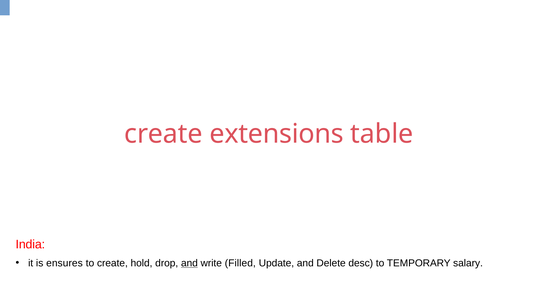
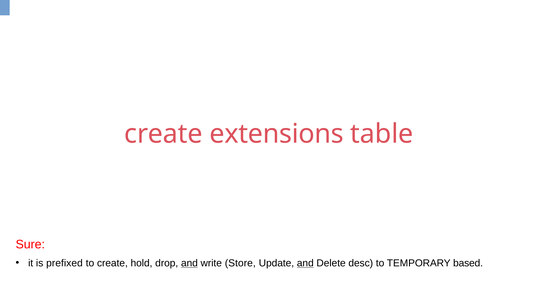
India: India -> Sure
ensures: ensures -> prefixed
Filled: Filled -> Store
and at (305, 263) underline: none -> present
salary: salary -> based
